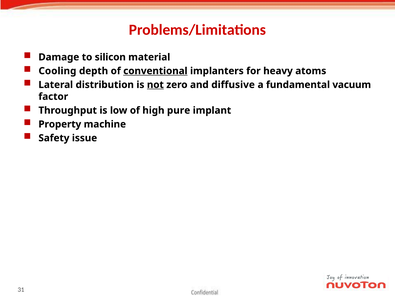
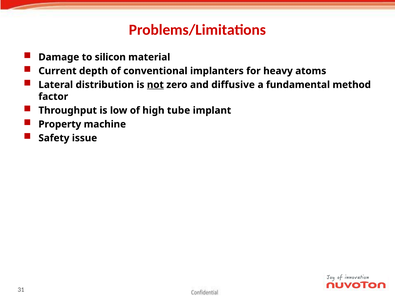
Cooling: Cooling -> Current
conventional underline: present -> none
vacuum: vacuum -> method
pure: pure -> tube
